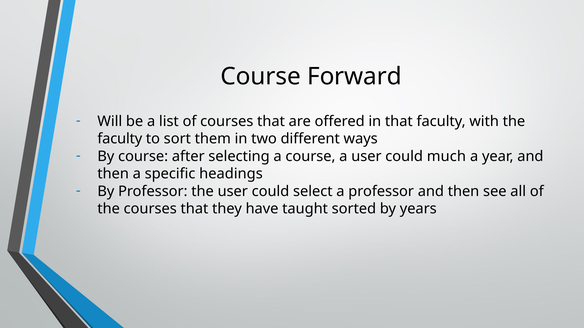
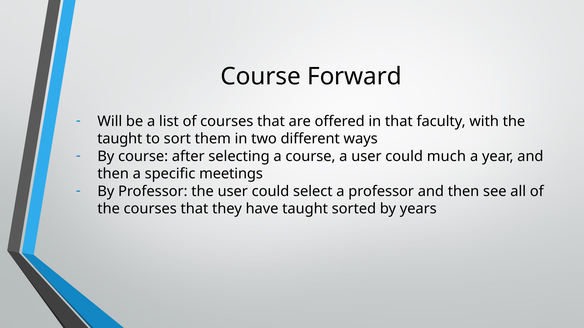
faculty at (120, 139): faculty -> taught
headings: headings -> meetings
